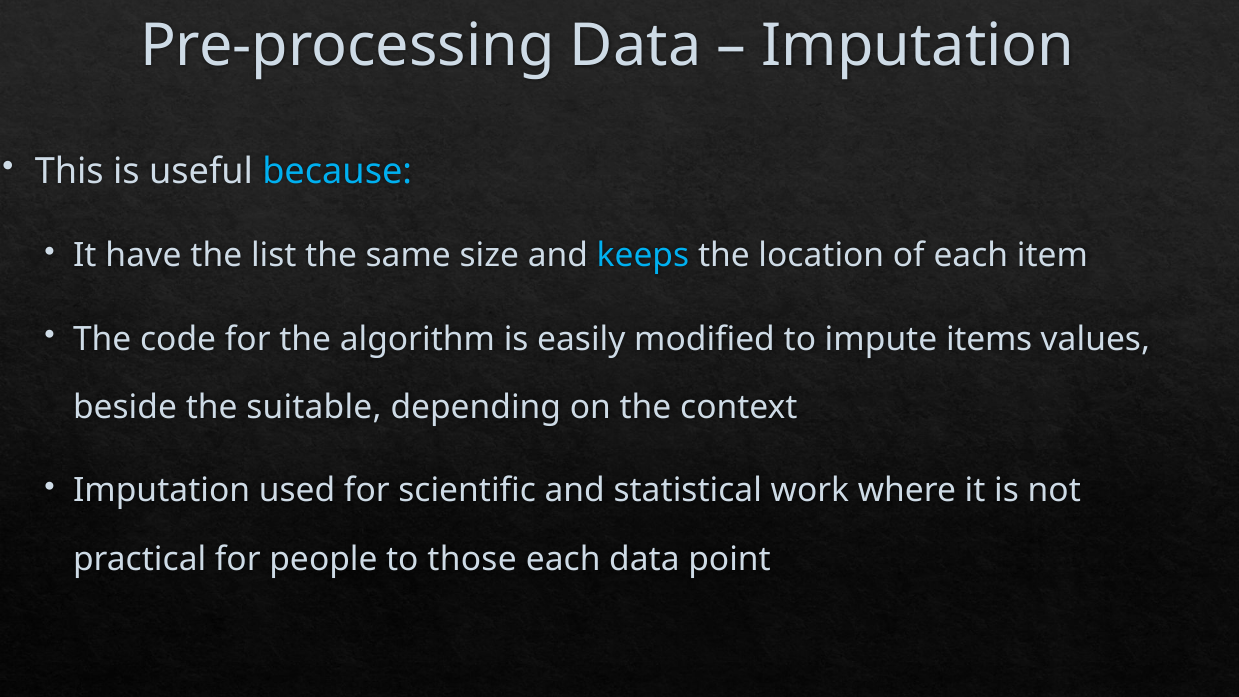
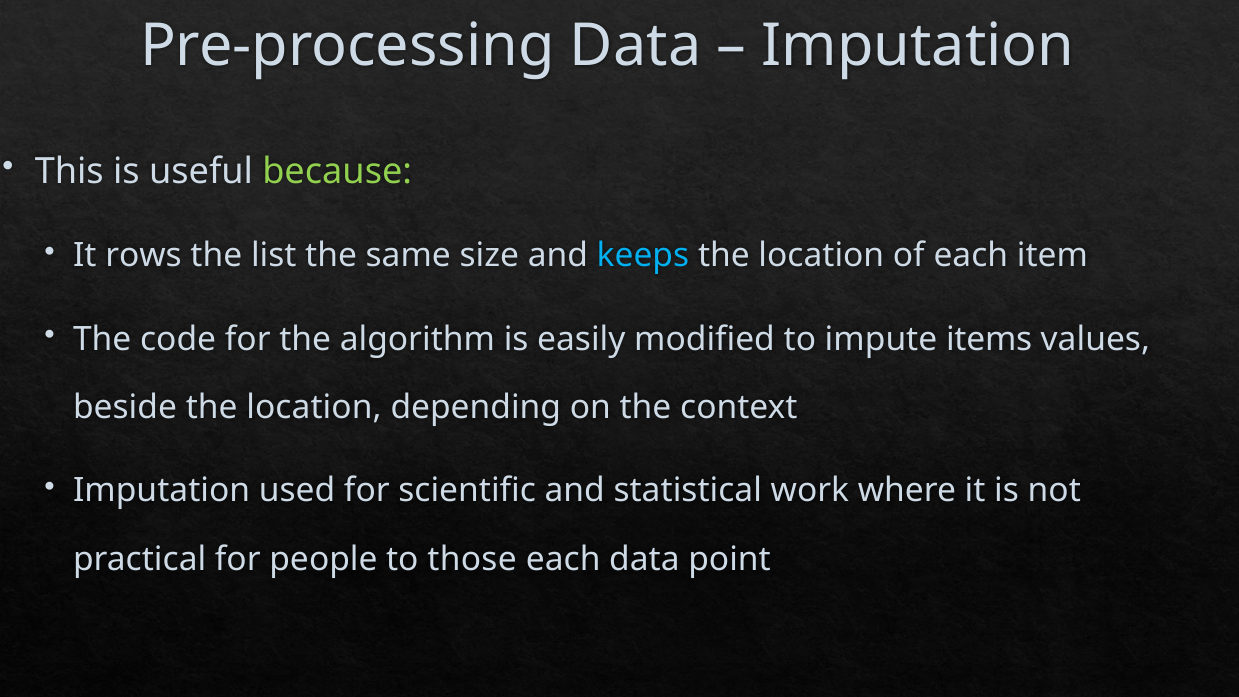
because colour: light blue -> light green
have: have -> rows
beside the suitable: suitable -> location
